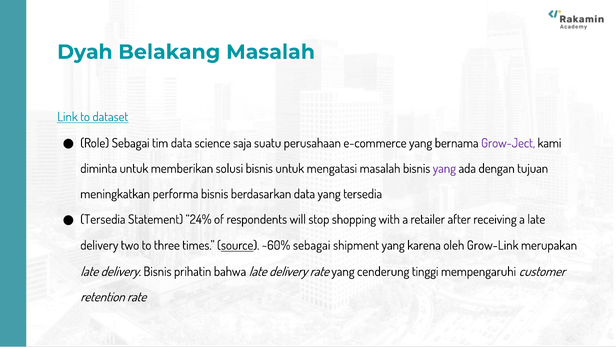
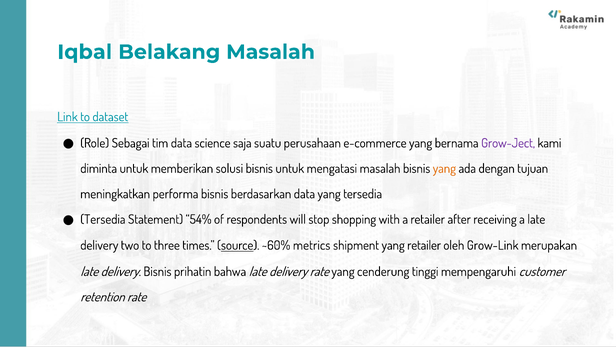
Dyah: Dyah -> Iqbal
yang at (444, 168) colour: purple -> orange
24%: 24% -> 54%
~60% sebagai: sebagai -> metrics
yang karena: karena -> retailer
